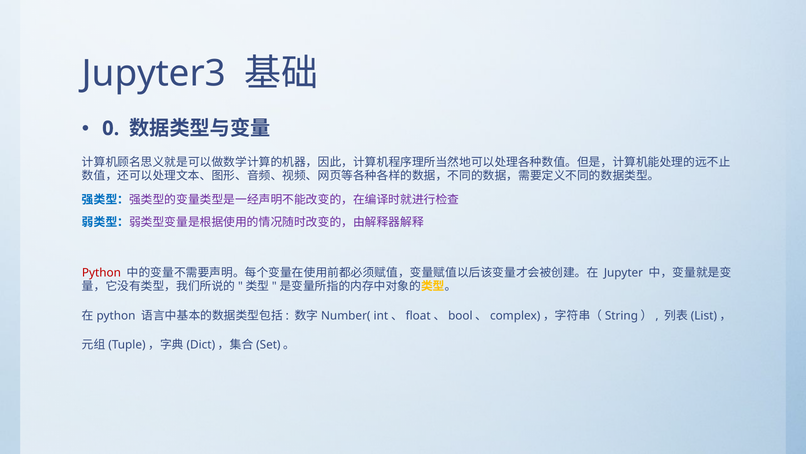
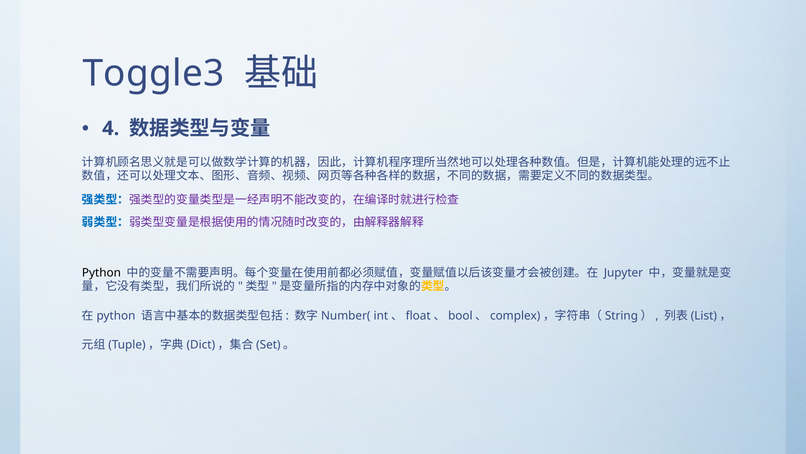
Jupyter3: Jupyter3 -> Toggle3
0: 0 -> 4
Python colour: red -> black
